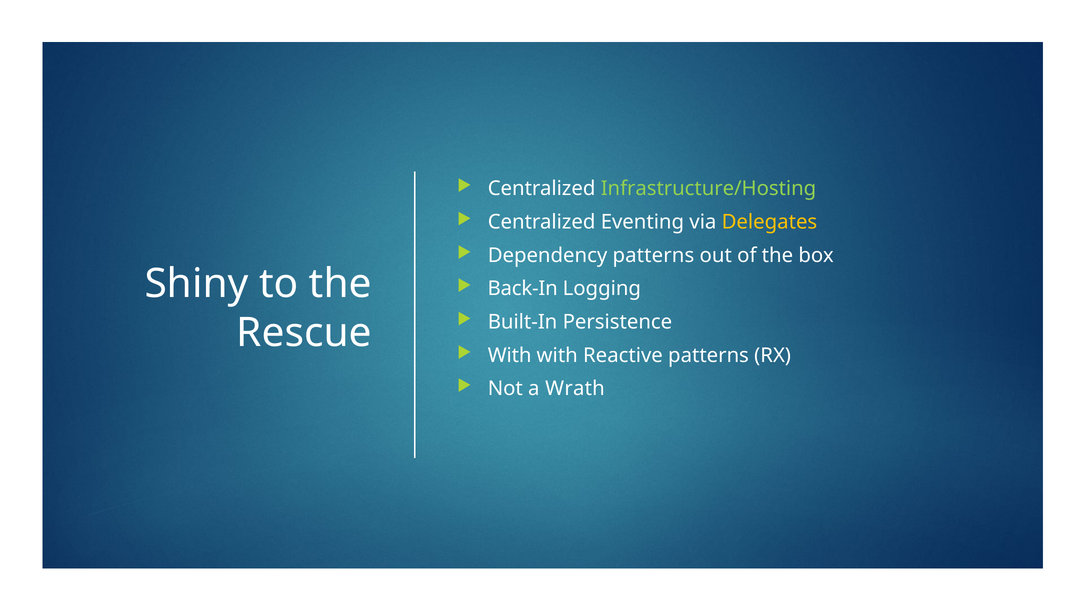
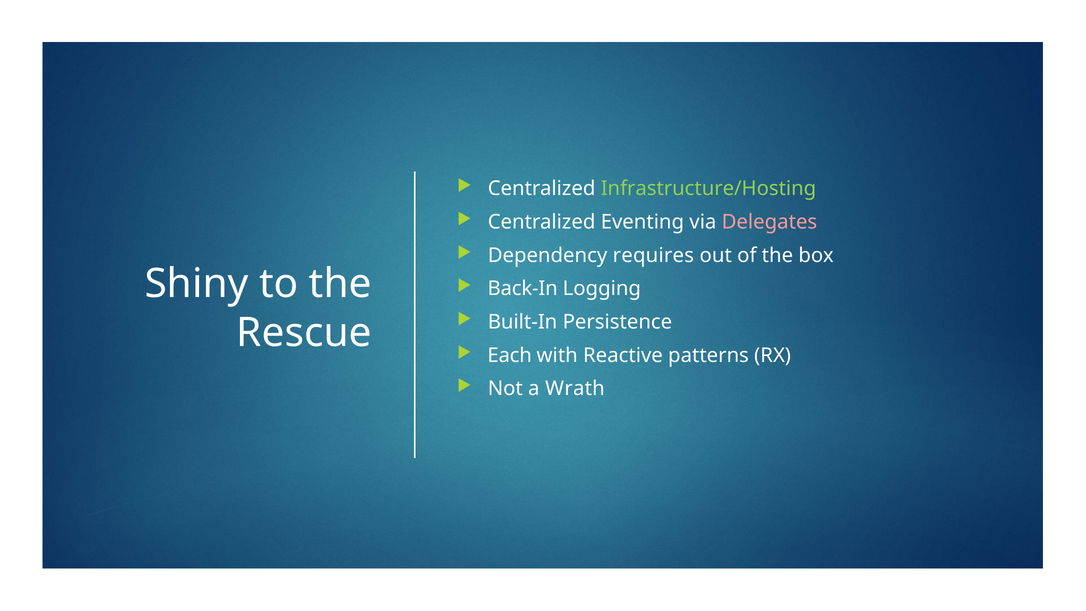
Delegates colour: yellow -> pink
Dependency patterns: patterns -> requires
With at (510, 355): With -> Each
